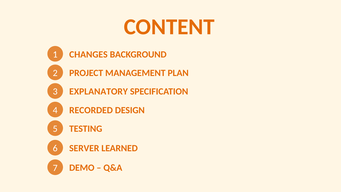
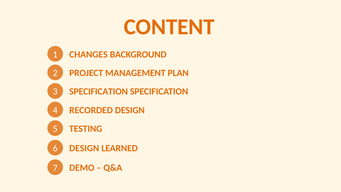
3 EXPLANATORY: EXPLANATORY -> SPECIFICATION
6 SERVER: SERVER -> DESIGN
